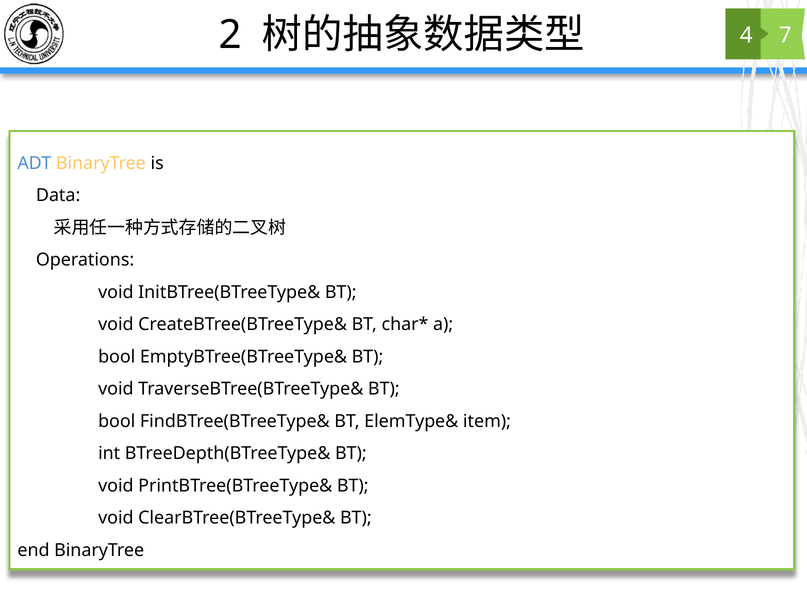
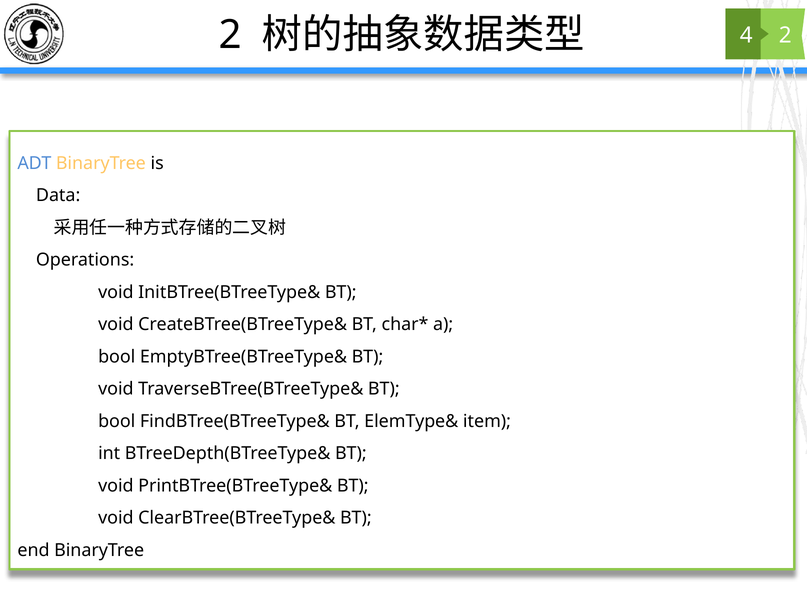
7 at (785, 35): 7 -> 2
